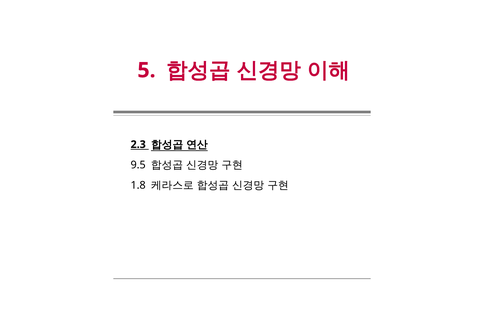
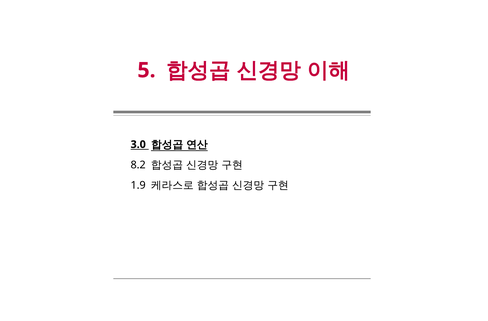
2.3: 2.3 -> 3.0
9.5: 9.5 -> 8.2
1.8: 1.8 -> 1.9
